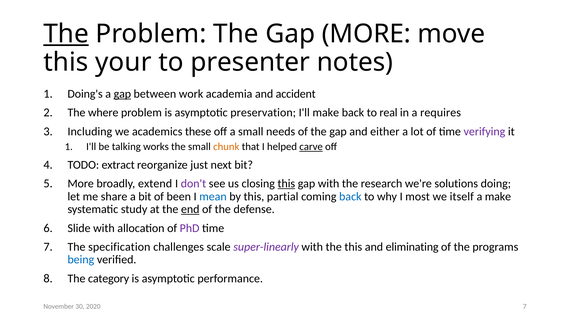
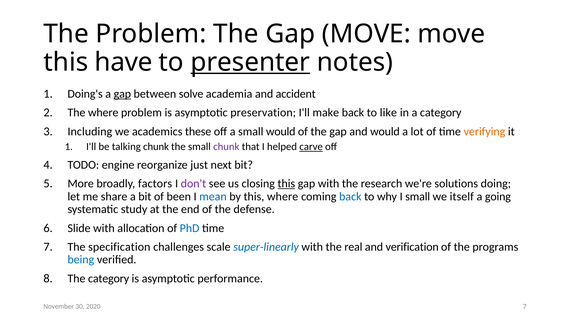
The at (66, 34) underline: present -> none
Gap MORE: MORE -> MOVE
your: your -> have
presenter underline: none -> present
work: work -> solve
real: real -> like
a requires: requires -> category
small needs: needs -> would
and either: either -> would
verifying colour: purple -> orange
talking works: works -> chunk
chunk at (226, 147) colour: orange -> purple
extract: extract -> engine
extend: extend -> factors
this partial: partial -> where
I most: most -> small
a make: make -> going
end underline: present -> none
PhD colour: purple -> blue
super-linearly colour: purple -> blue
the this: this -> real
eliminating: eliminating -> verification
